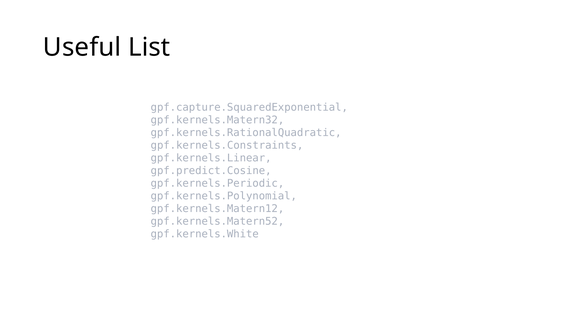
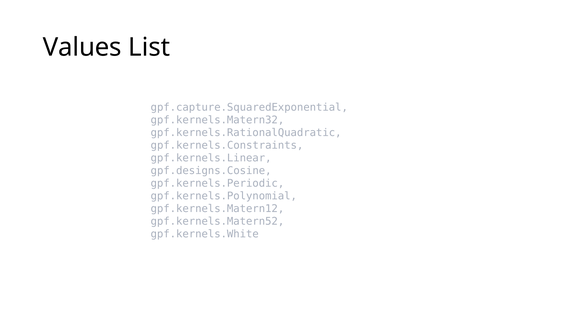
Useful: Useful -> Values
gpf.predict.Cosine: gpf.predict.Cosine -> gpf.designs.Cosine
